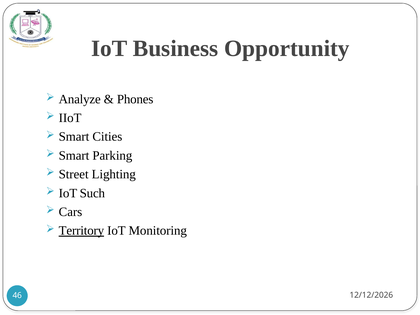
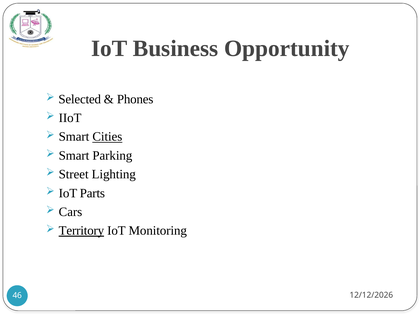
Analyze: Analyze -> Selected
Cities underline: none -> present
Such: Such -> Parts
